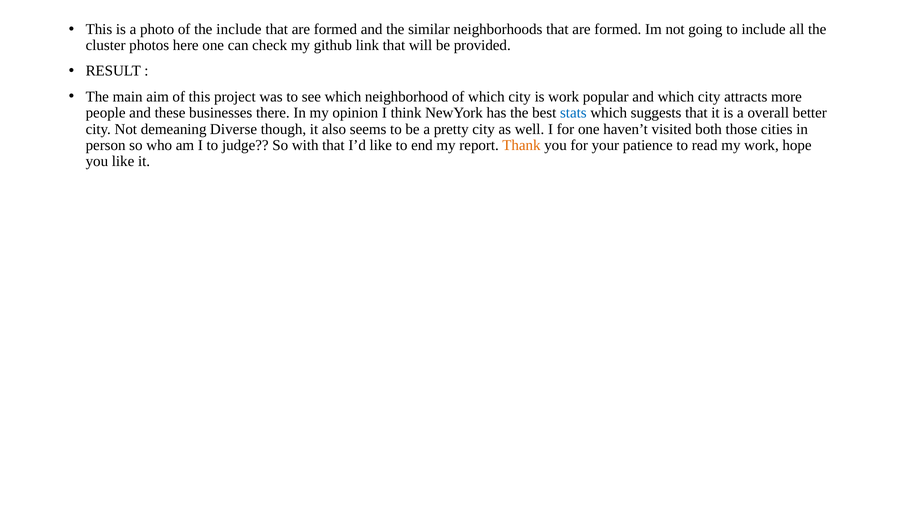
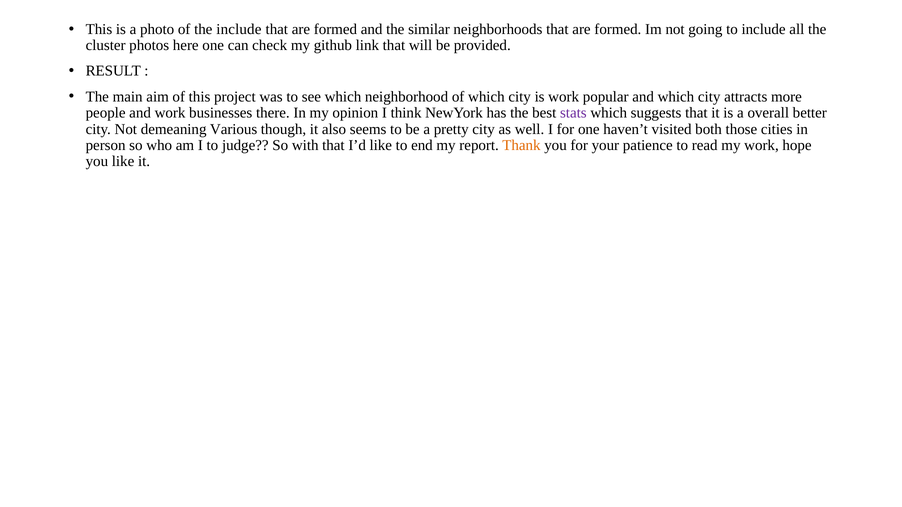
and these: these -> work
stats colour: blue -> purple
Diverse: Diverse -> Various
